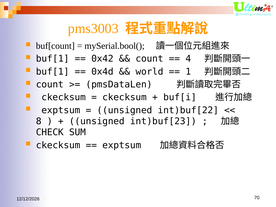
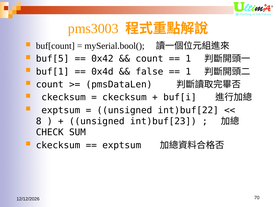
buf[1 at (53, 59): buf[1 -> buf[5
4 at (188, 59): 4 -> 1
world: world -> false
